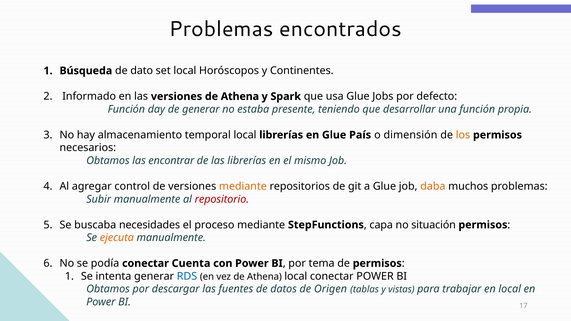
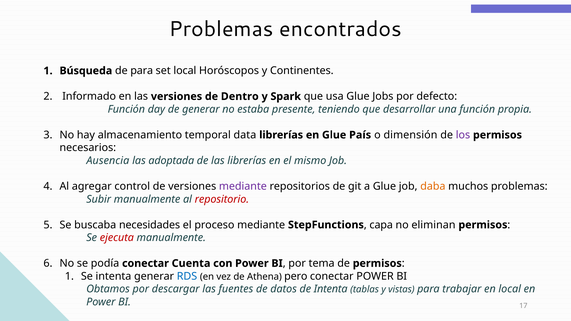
de dato: dato -> para
versiones de Athena: Athena -> Dentro
temporal local: local -> data
los colour: orange -> purple
Obtamos at (108, 161): Obtamos -> Ausencia
encontrar: encontrar -> adoptada
mediante at (243, 186) colour: orange -> purple
situación: situación -> eliminan
ejecuta colour: orange -> red
Athena local: local -> pero
de Origen: Origen -> Intenta
